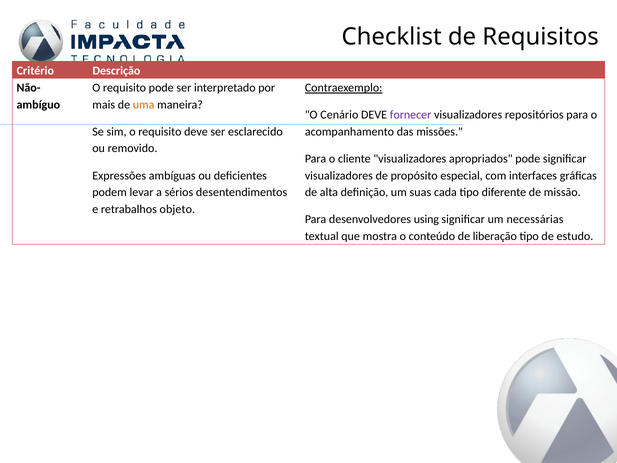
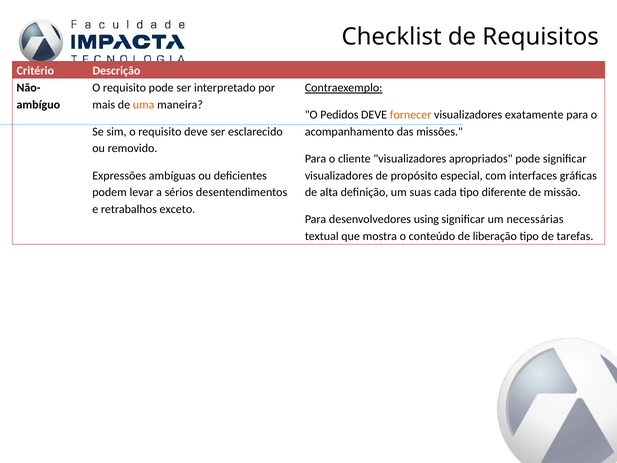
Cenário: Cenário -> Pedidos
fornecer colour: purple -> orange
repositórios: repositórios -> exatamente
objeto: objeto -> exceto
estudo: estudo -> tarefas
